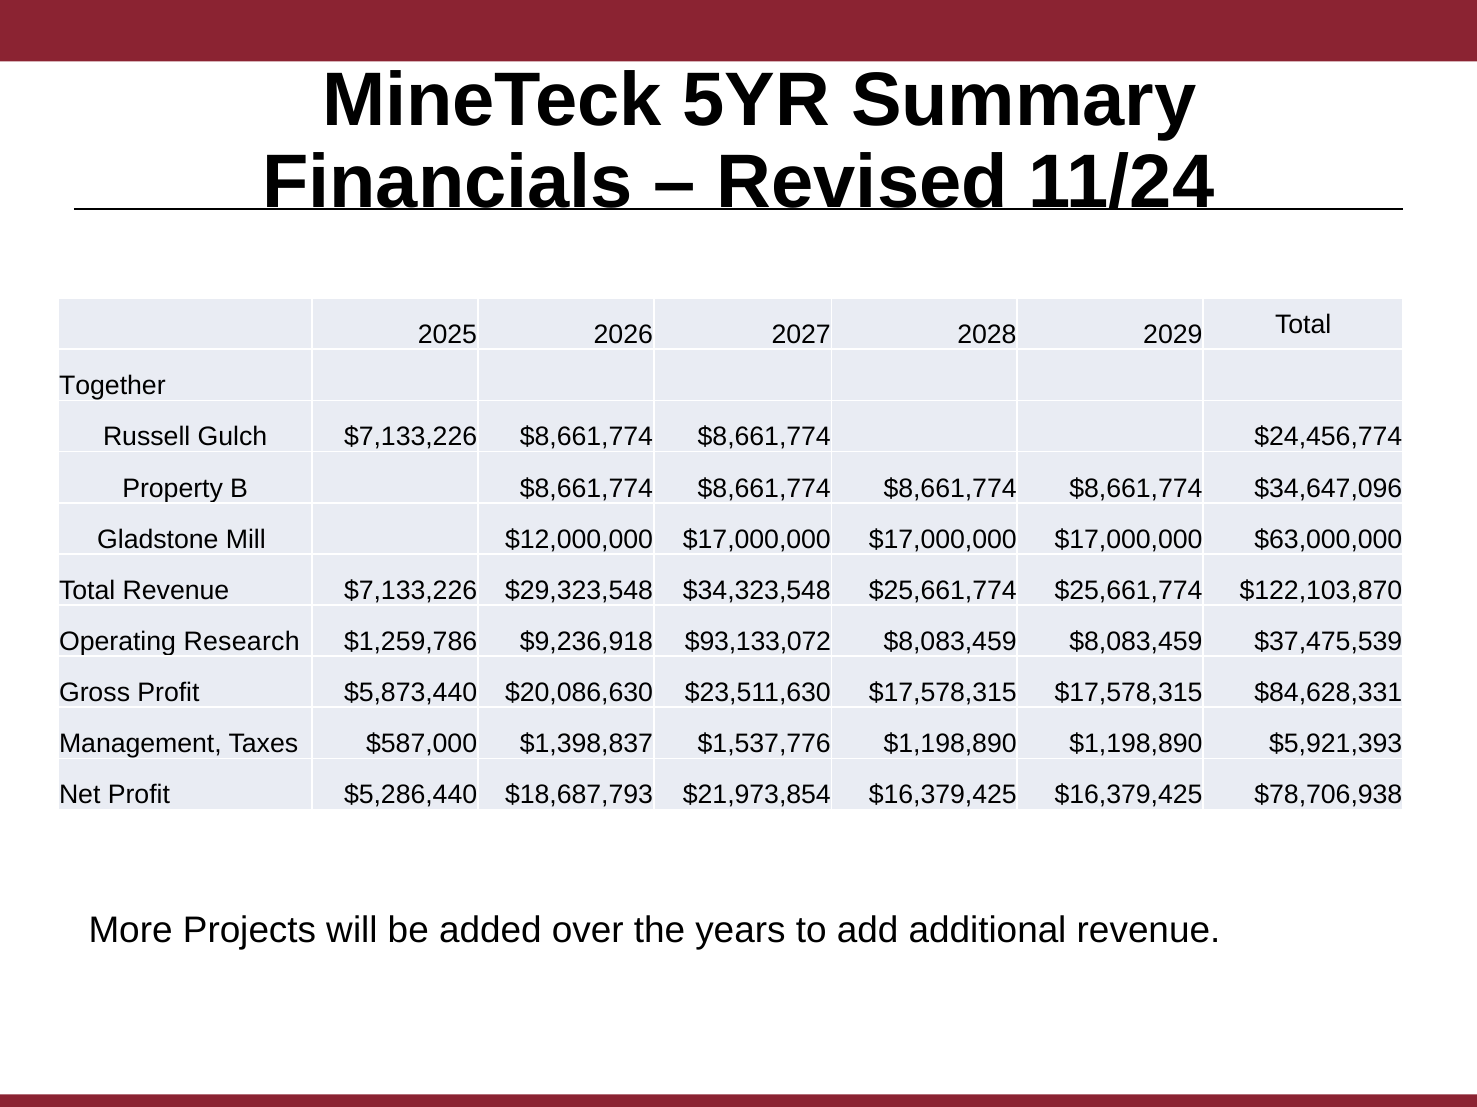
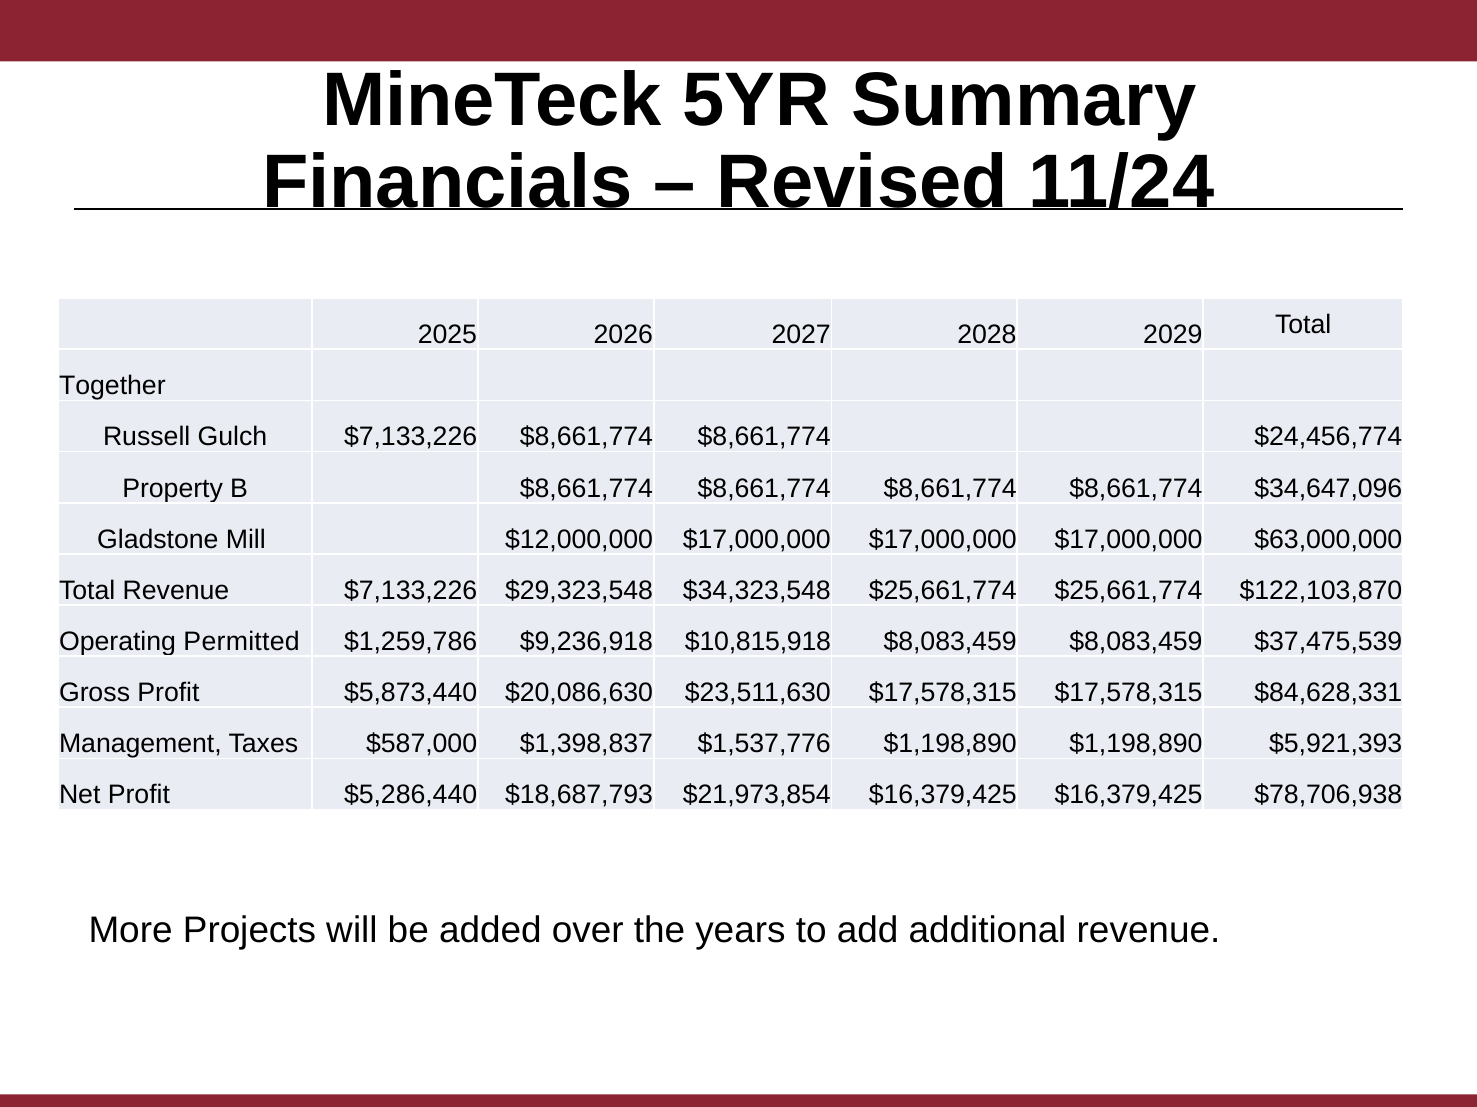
Research: Research -> Permitted
$93,133,072: $93,133,072 -> $10,815,918
